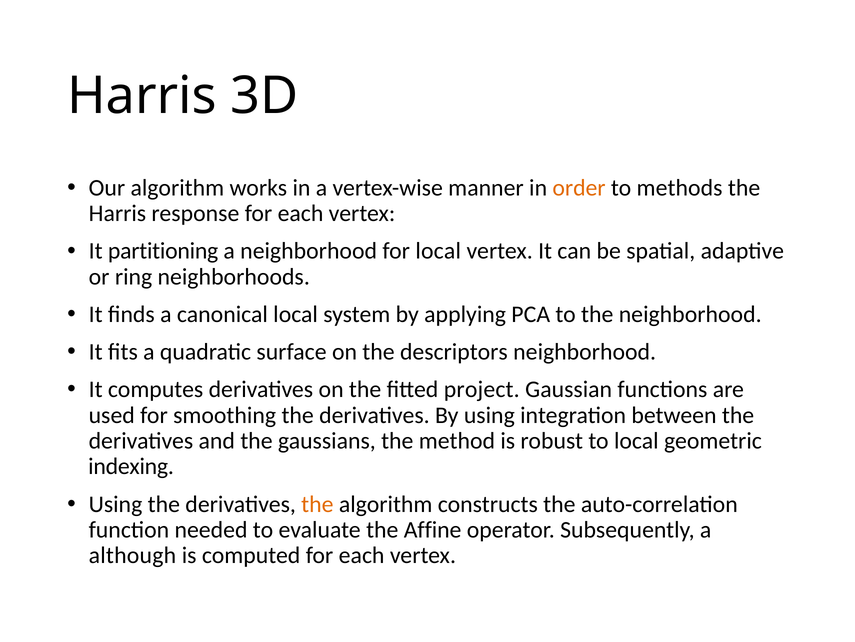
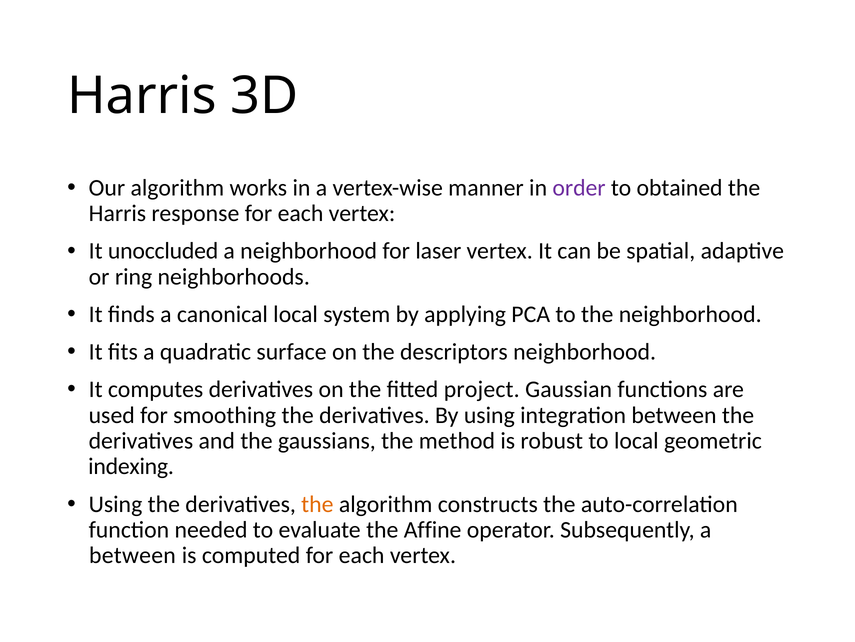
order colour: orange -> purple
methods: methods -> obtained
partitioning: partitioning -> unoccluded
for local: local -> laser
although at (132, 555): although -> between
